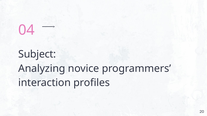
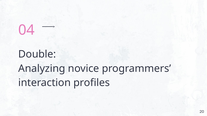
Subject: Subject -> Double
